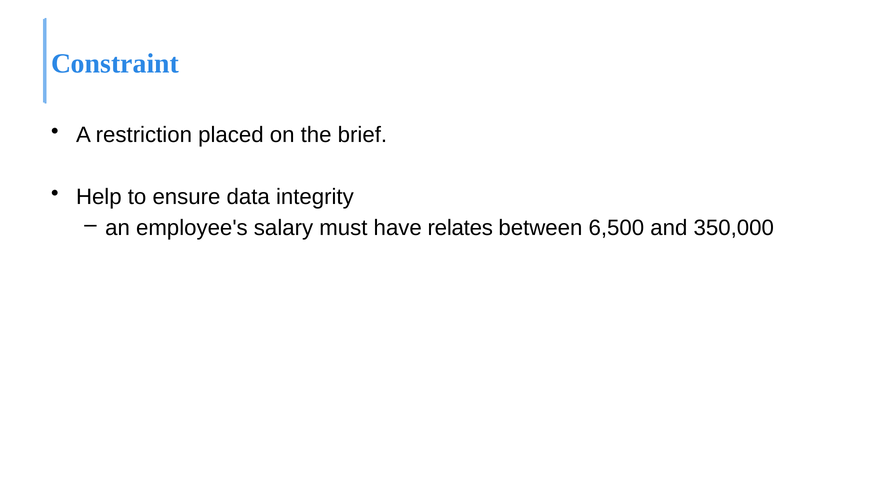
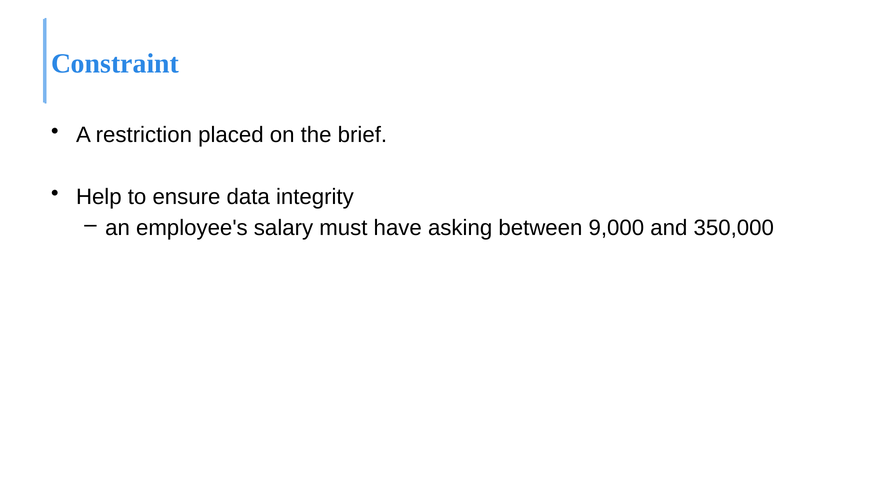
relates: relates -> asking
6,500: 6,500 -> 9,000
